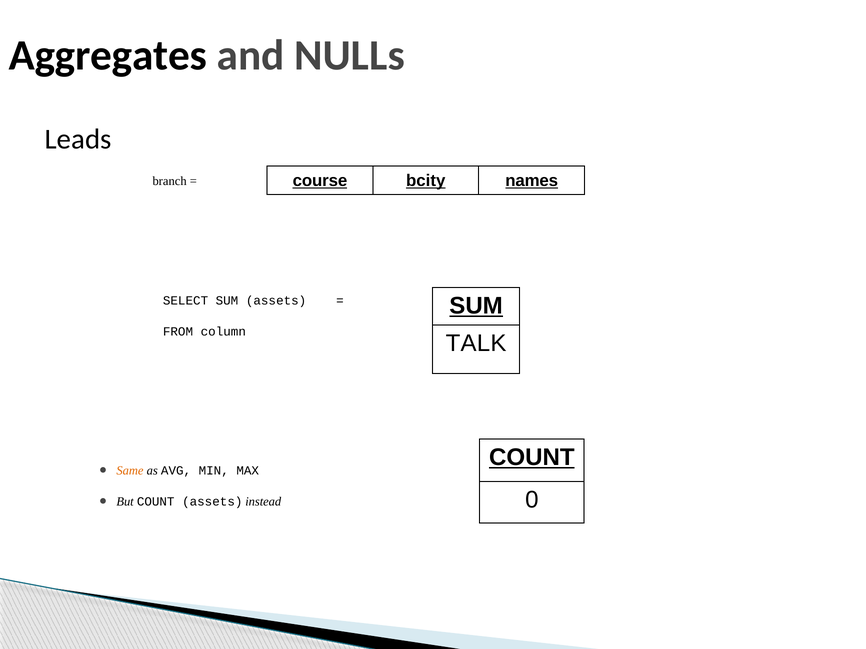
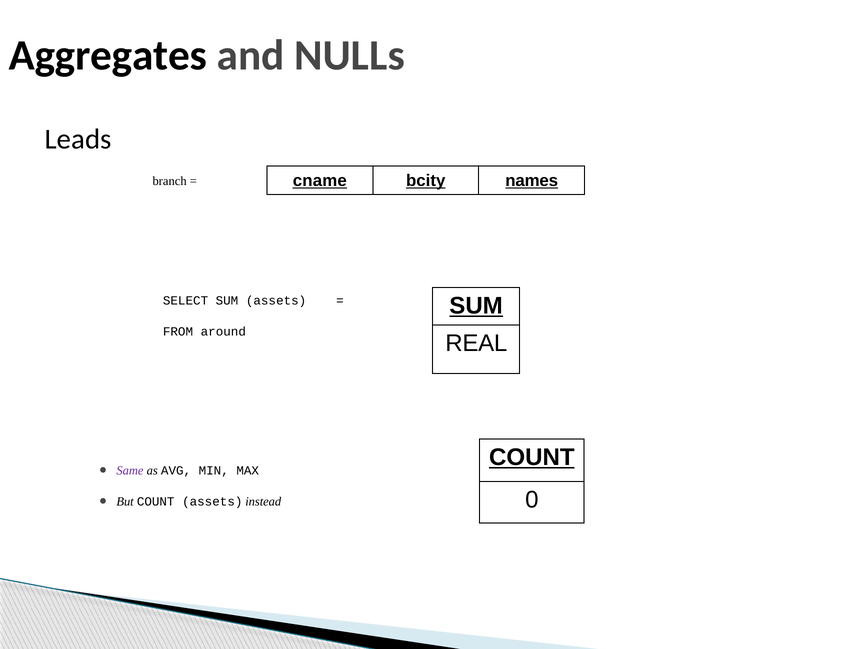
course: course -> cname
column: column -> around
TALK: TALK -> REAL
Same colour: orange -> purple
